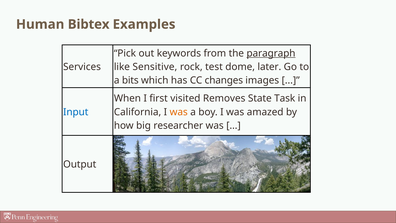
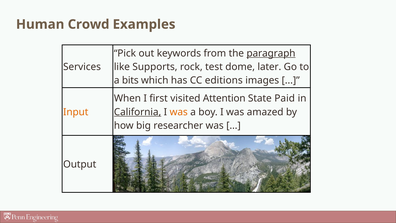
Bibtex: Bibtex -> Crowd
Sensitive: Sensitive -> Supports
changes: changes -> editions
Removes: Removes -> Attention
Task: Task -> Paid
Input colour: blue -> orange
California underline: none -> present
